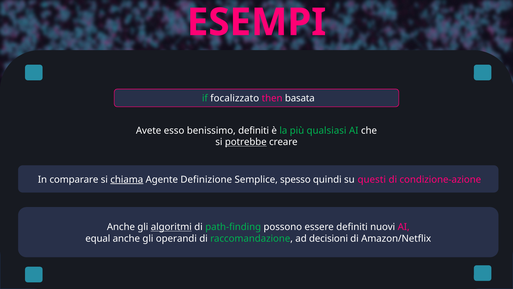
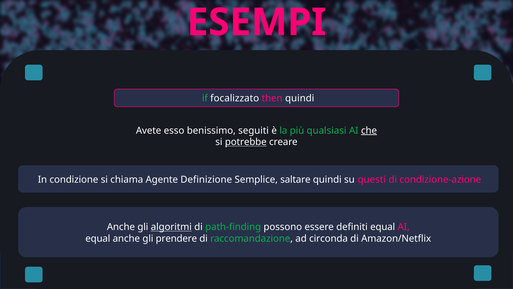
then basata: basata -> quindi
benissimo definiti: definiti -> seguiti
che underline: none -> present
comparare: comparare -> condizione
chiama underline: present -> none
spesso: spesso -> saltare
definiti nuovi: nuovi -> equal
operandi: operandi -> prendere
decisioni: decisioni -> circonda
